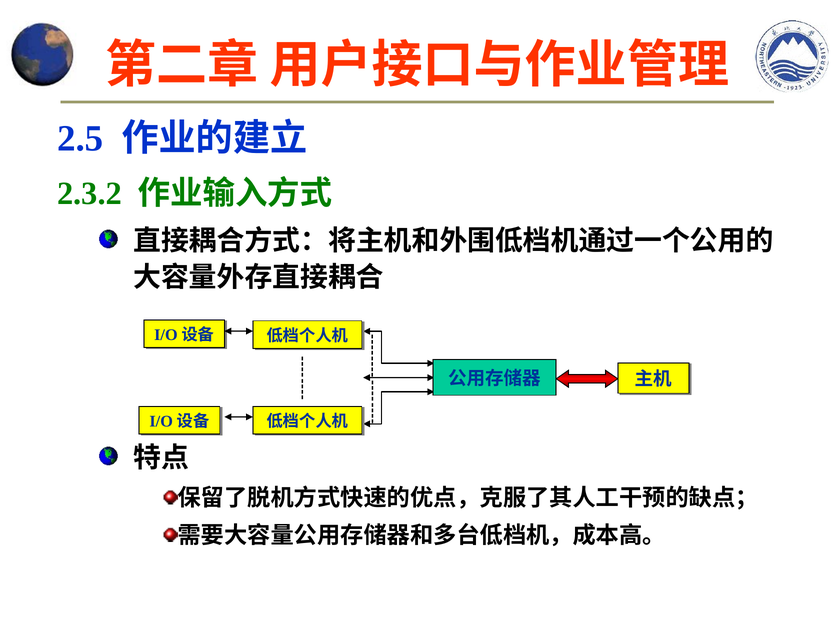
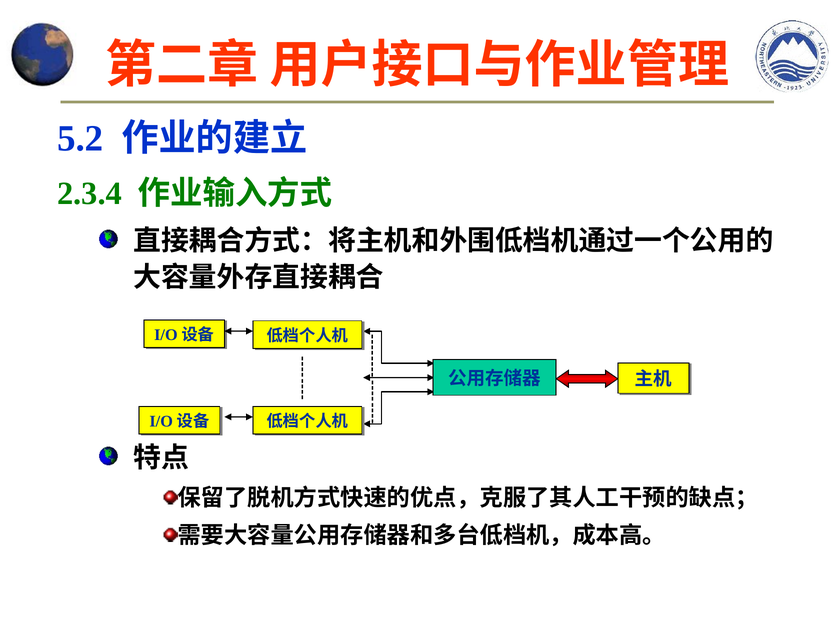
2.5: 2.5 -> 5.2
2.3.2: 2.3.2 -> 2.3.4
